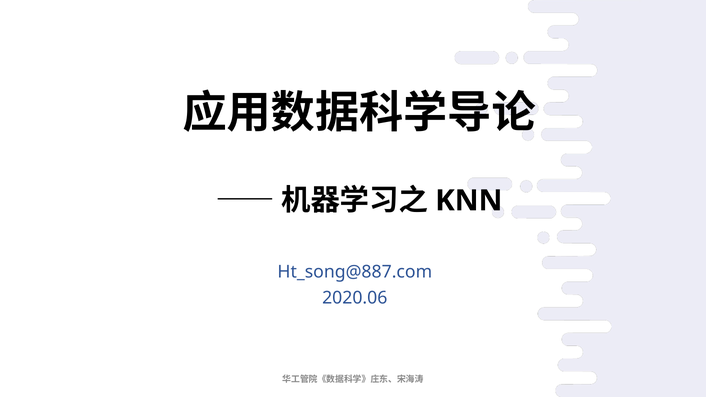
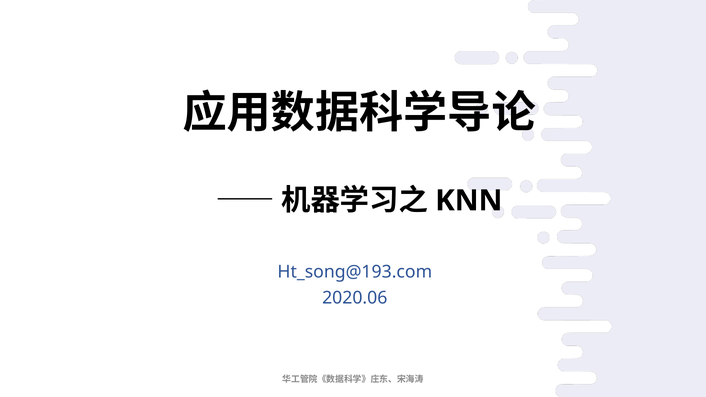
Ht_song@887.com: Ht_song@887.com -> Ht_song@193.com
